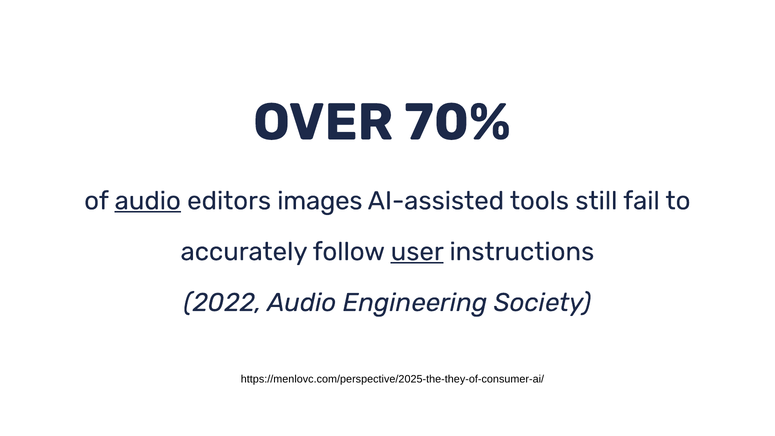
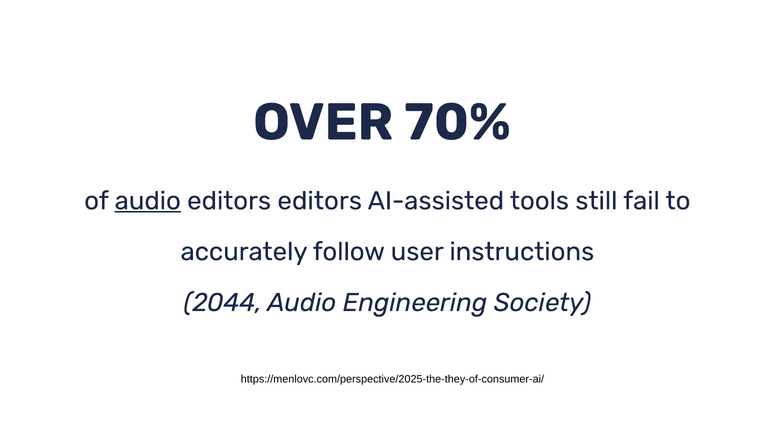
editors images: images -> editors
user underline: present -> none
2022: 2022 -> 2044
